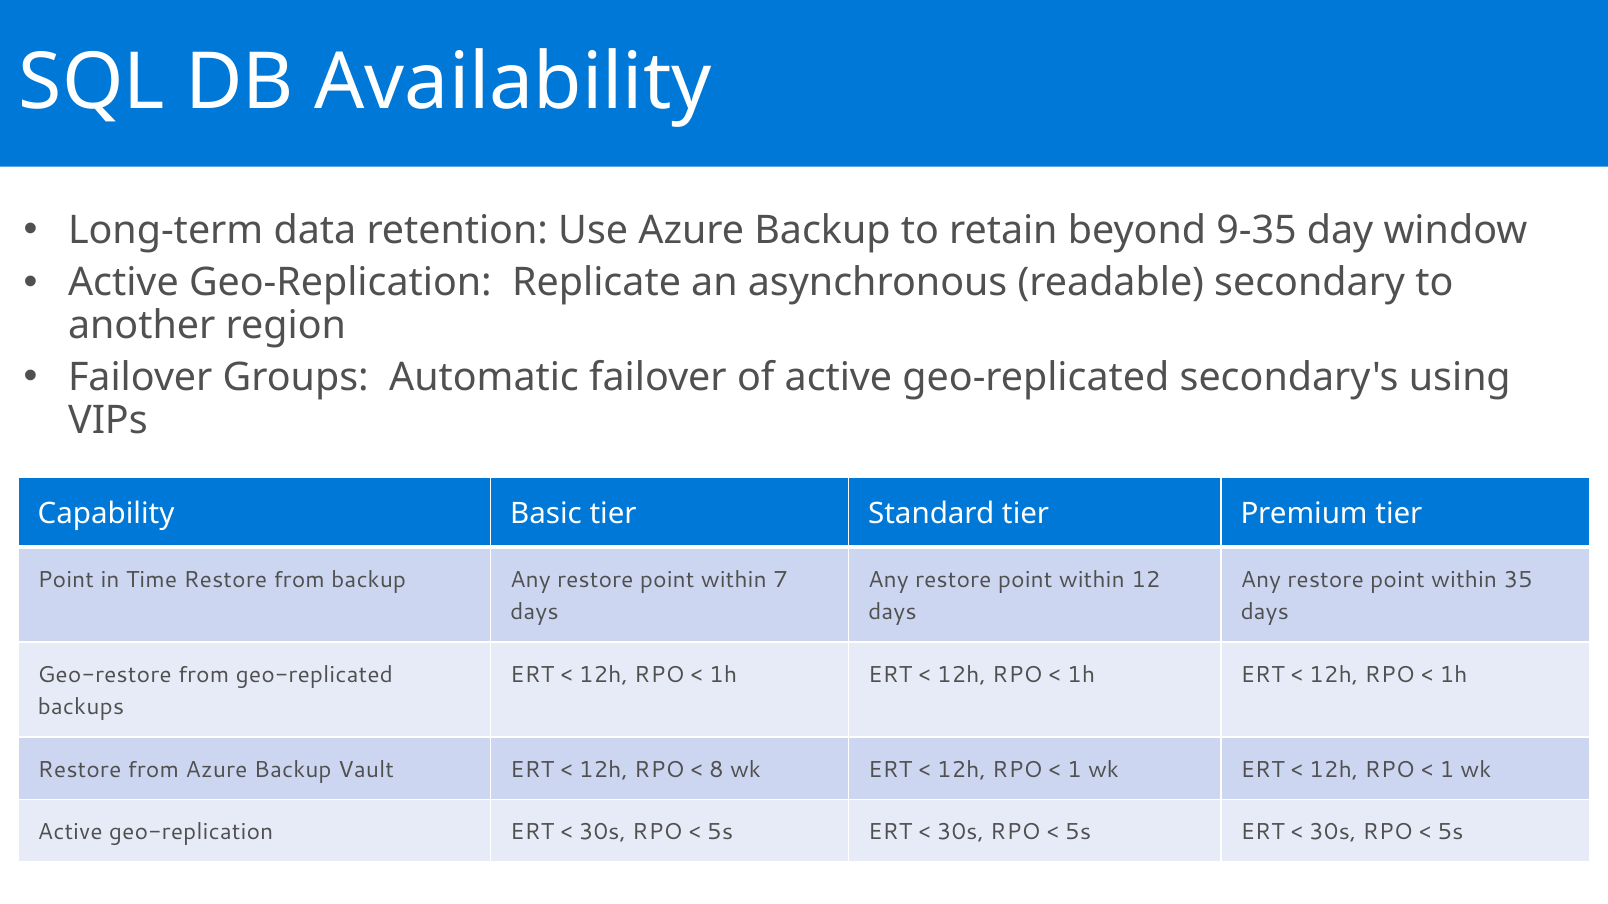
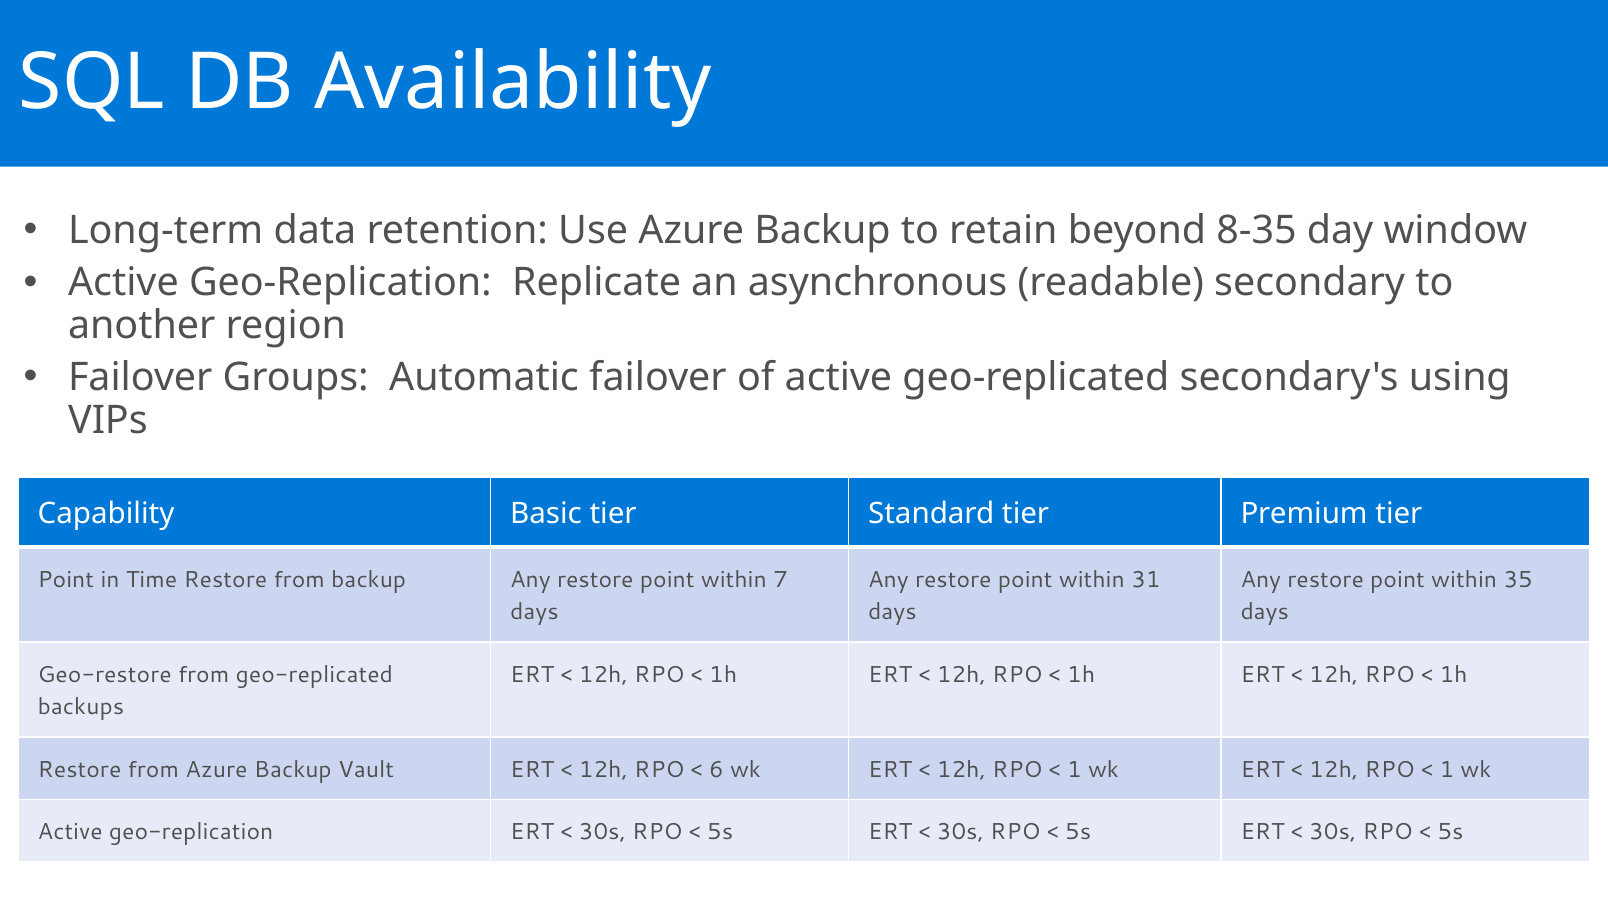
9-35: 9-35 -> 8-35
12: 12 -> 31
8: 8 -> 6
